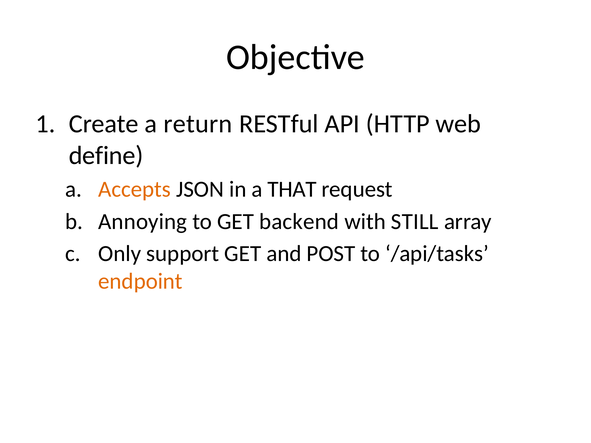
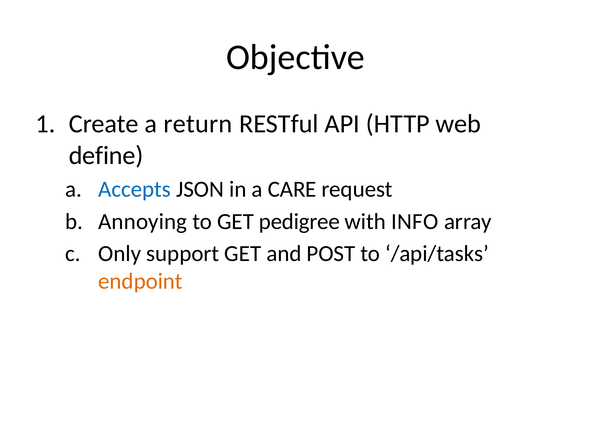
Accepts colour: orange -> blue
THAT: THAT -> CARE
backend: backend -> pedigree
STILL: STILL -> INFO
